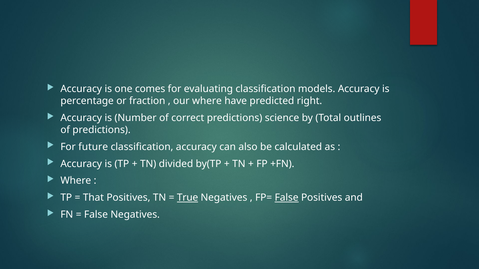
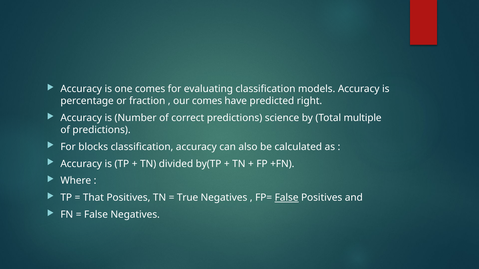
our where: where -> comes
outlines: outlines -> multiple
future: future -> blocks
True underline: present -> none
